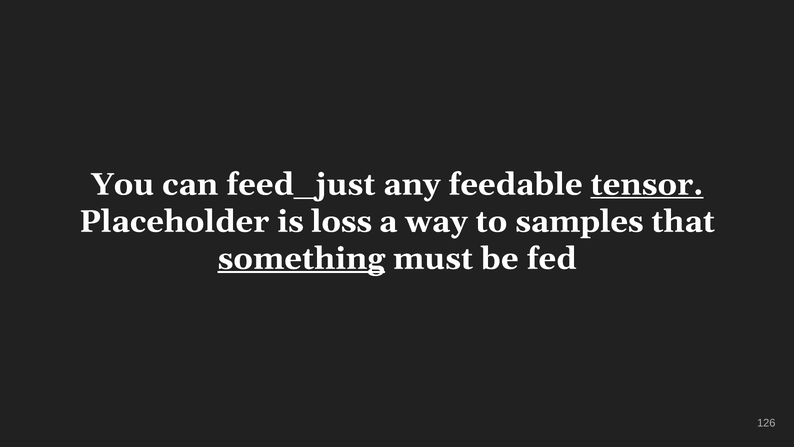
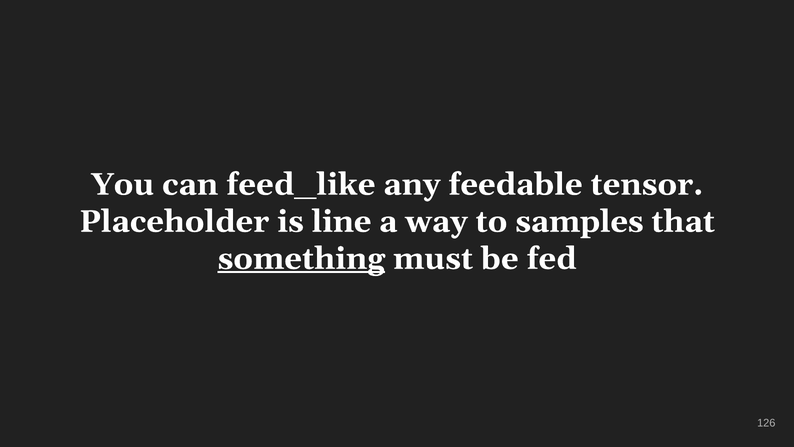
feed_just: feed_just -> feed_like
tensor underline: present -> none
loss: loss -> line
